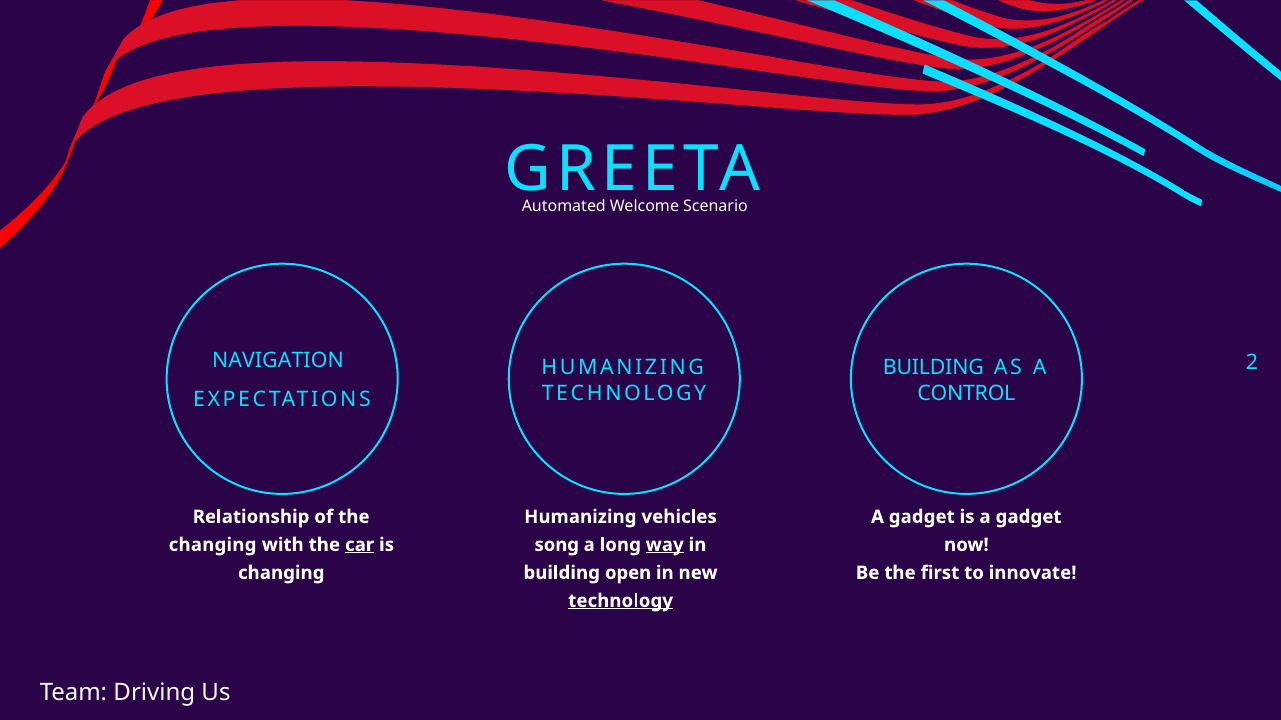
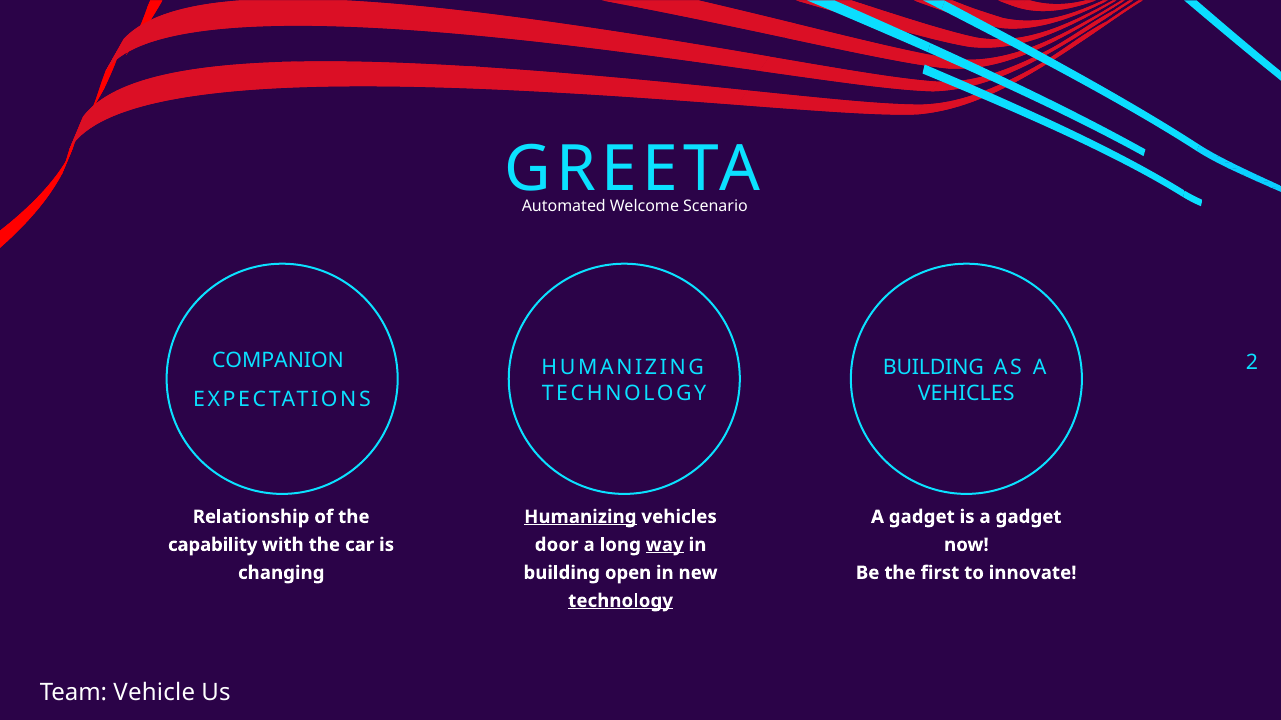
NAVIGATION: NAVIGATION -> COMPANION
CONTROL at (966, 393): CONTROL -> VEHICLES
Humanizing at (580, 517) underline: none -> present
changing at (213, 545): changing -> capability
car underline: present -> none
song: song -> door
Driving: Driving -> Vehicle
